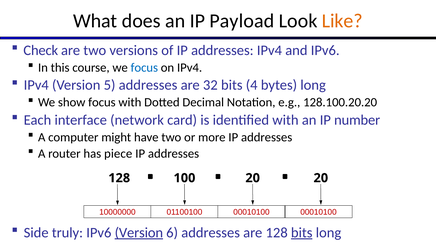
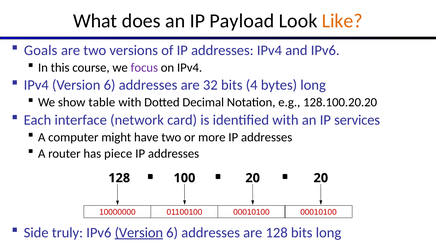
Check: Check -> Goals
focus at (144, 68) colour: blue -> purple
IPv4 Version 5: 5 -> 6
show focus: focus -> table
number: number -> services
bits at (302, 233) underline: present -> none
